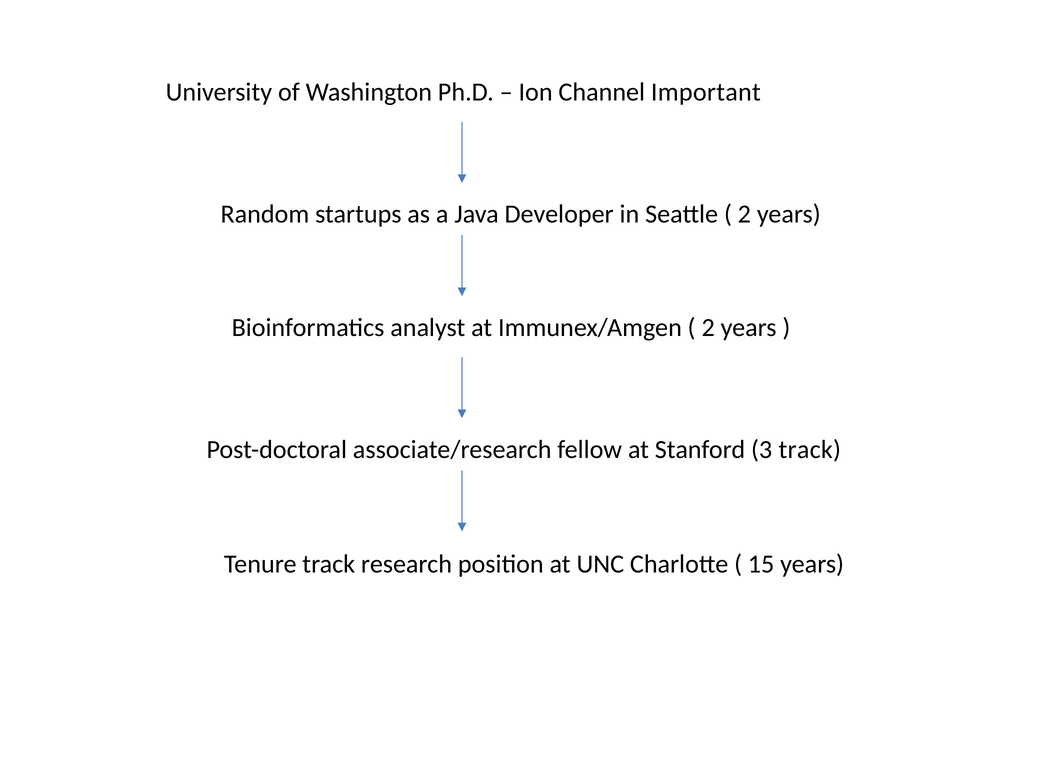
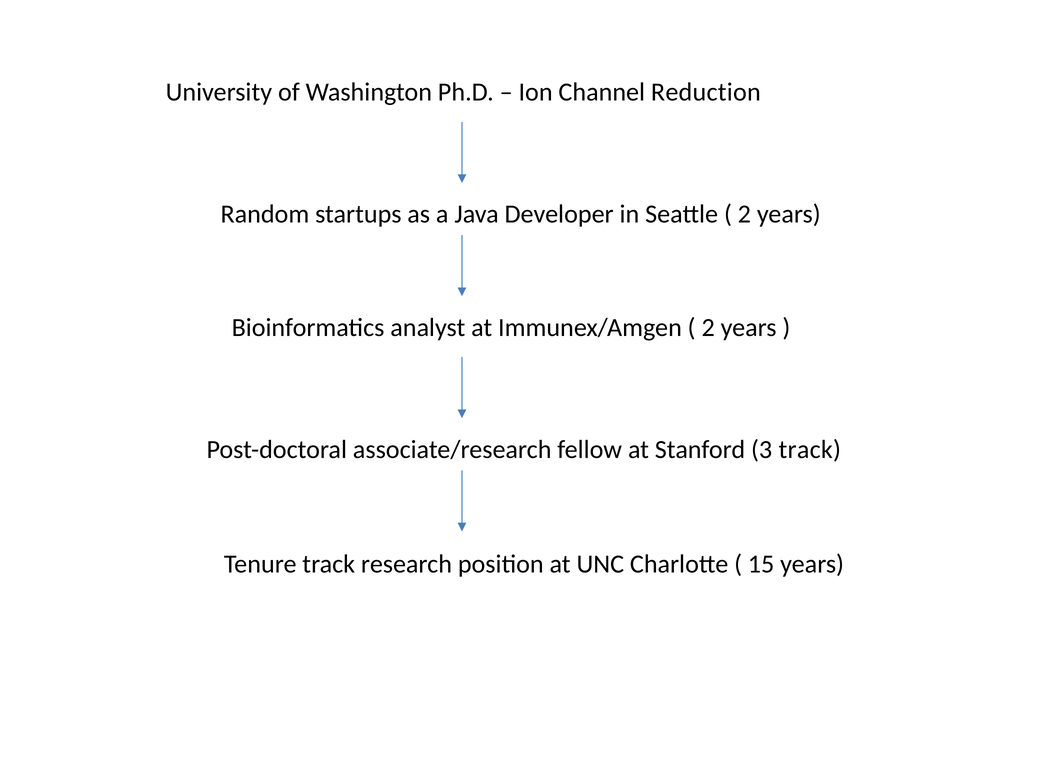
Important: Important -> Reduction
